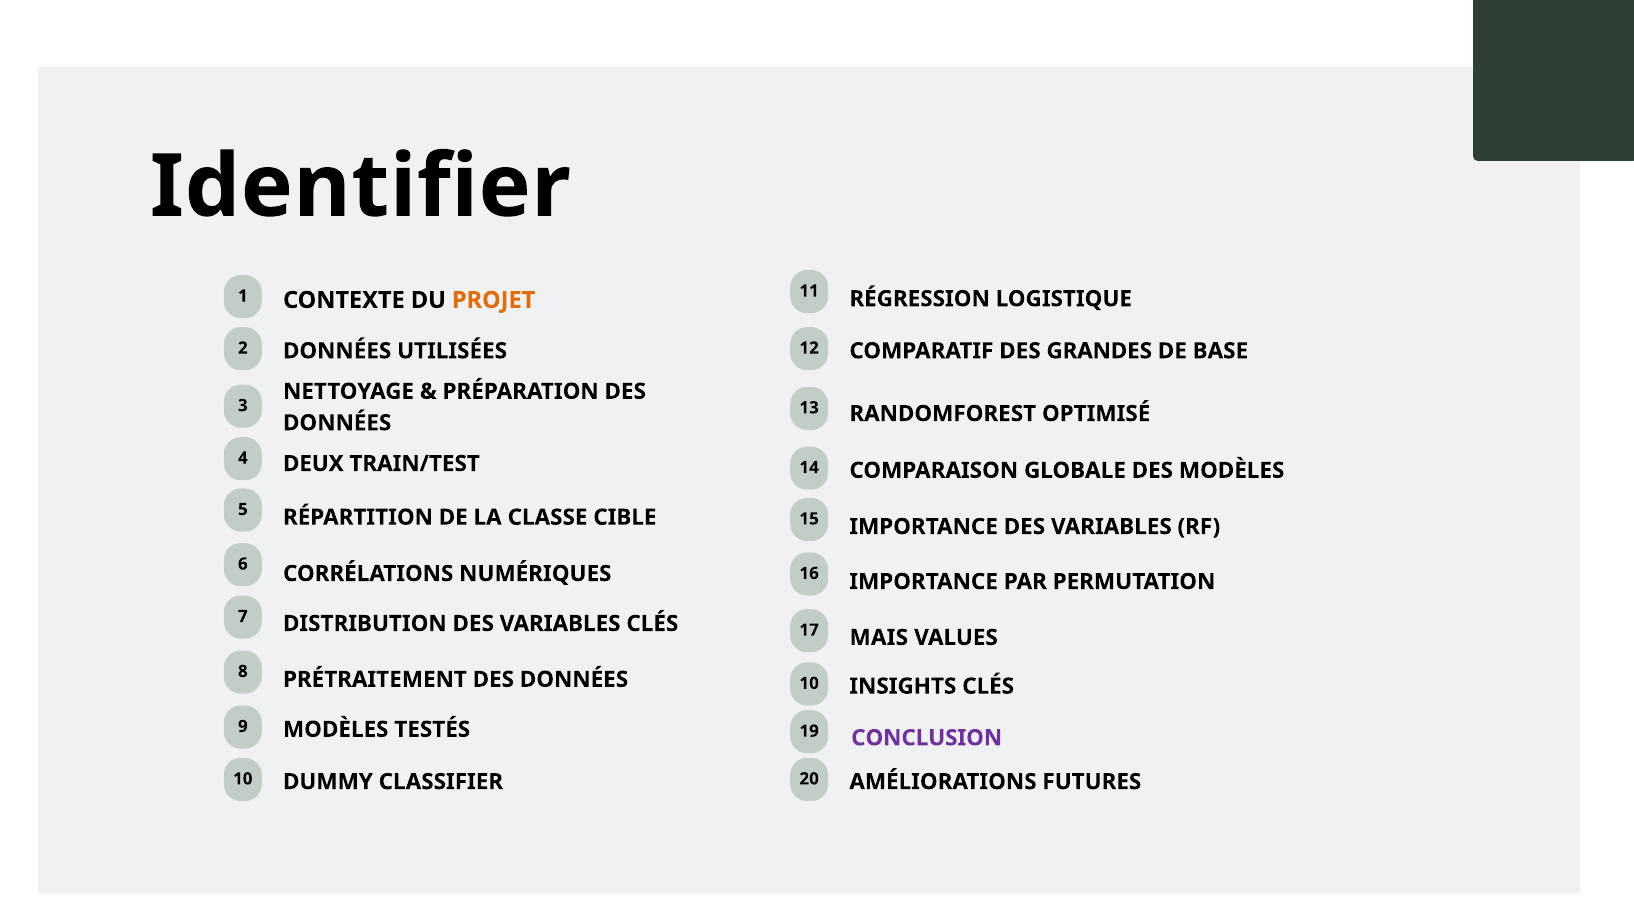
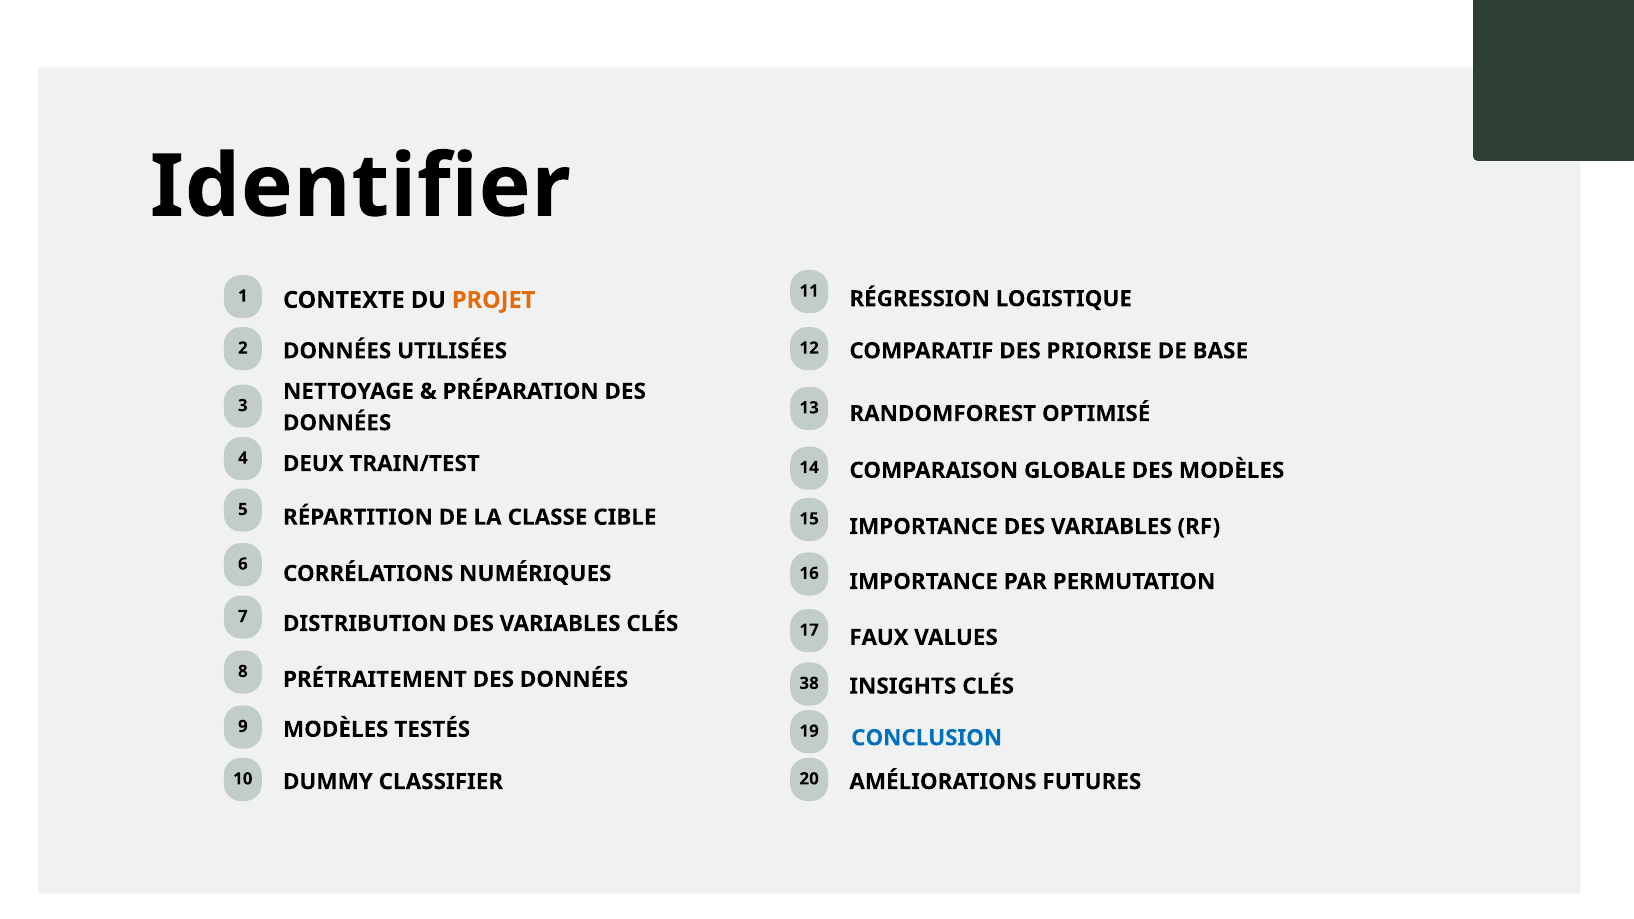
GRANDES: GRANDES -> PRIORISE
MAIS: MAIS -> FAUX
DONNÉES 10: 10 -> 38
CONCLUSION colour: purple -> blue
